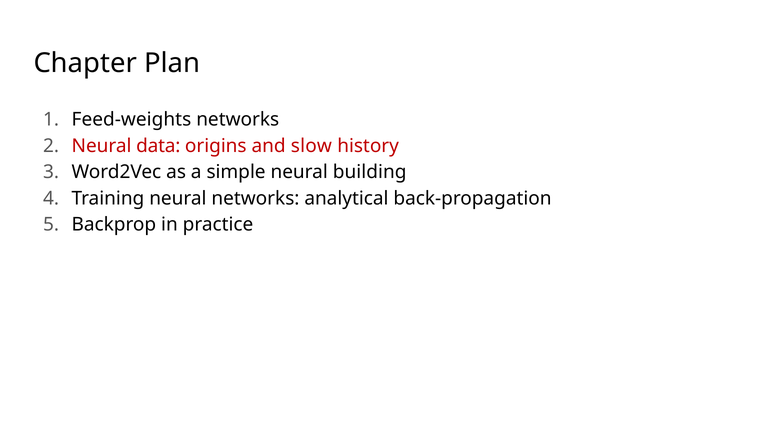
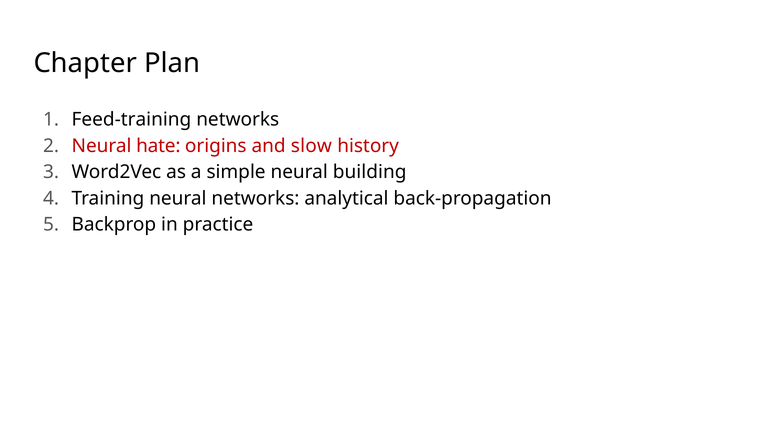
Feed-weights: Feed-weights -> Feed-training
data: data -> hate
